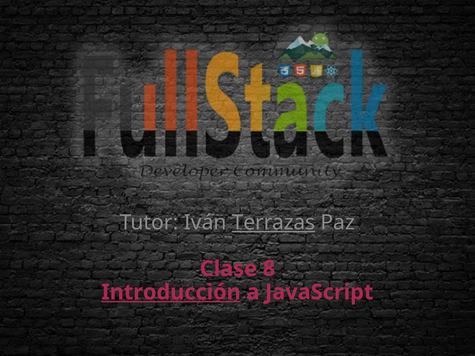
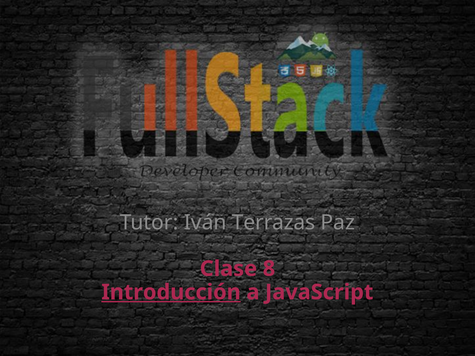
Terrazas underline: present -> none
